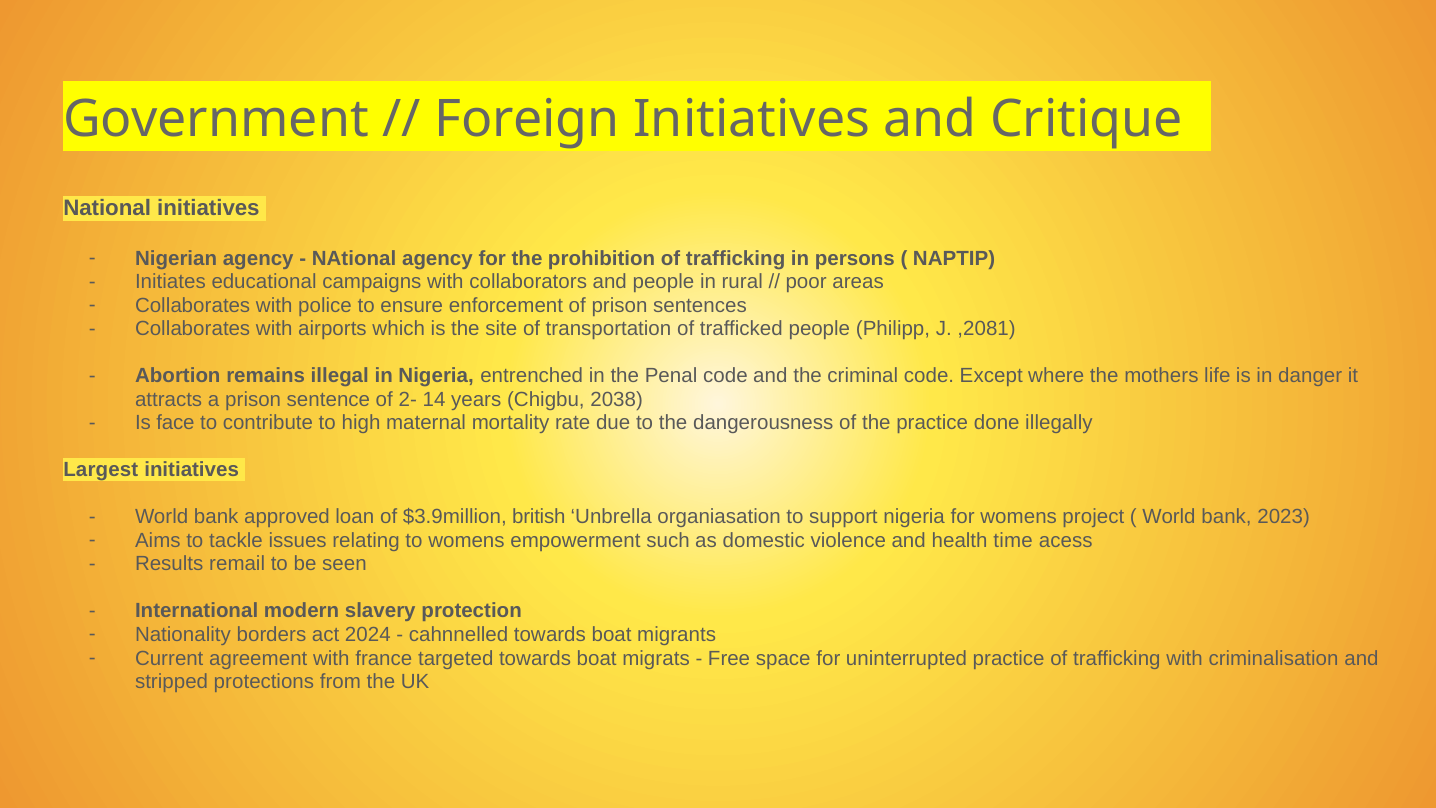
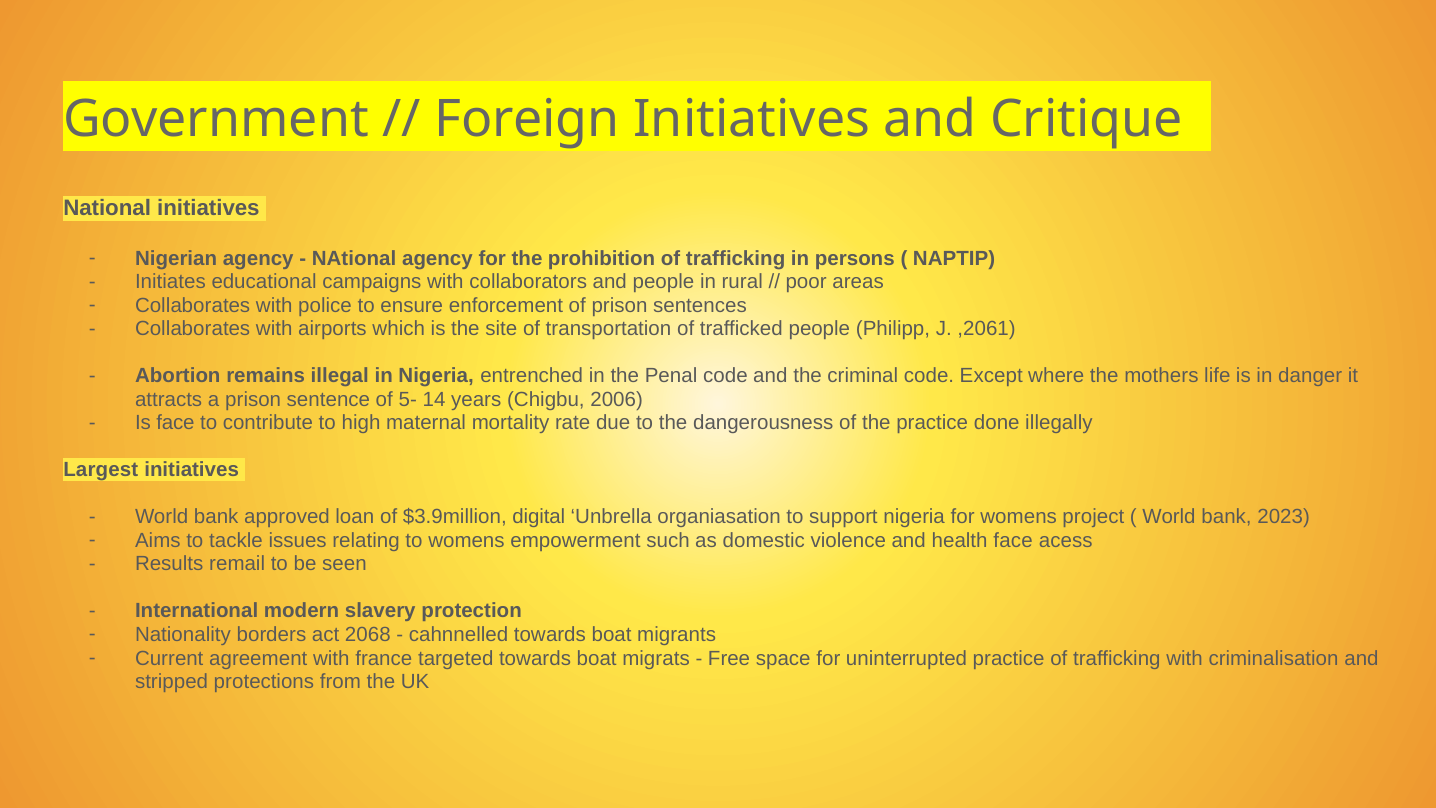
,2081: ,2081 -> ,2061
2-: 2- -> 5-
2038: 2038 -> 2006
british: british -> digital
health time: time -> face
2024: 2024 -> 2068
